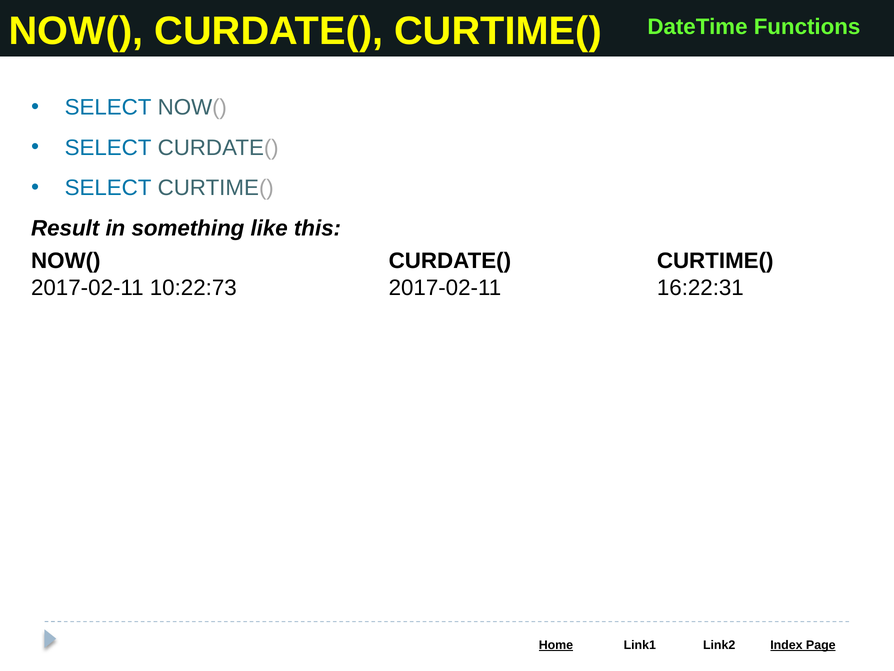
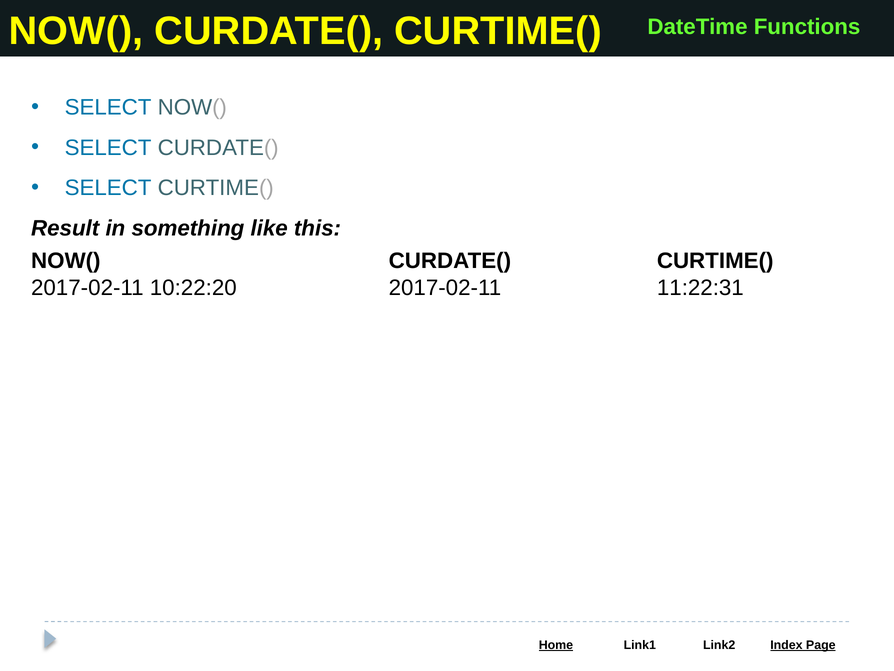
10:22:73: 10:22:73 -> 10:22:20
16:22:31: 16:22:31 -> 11:22:31
